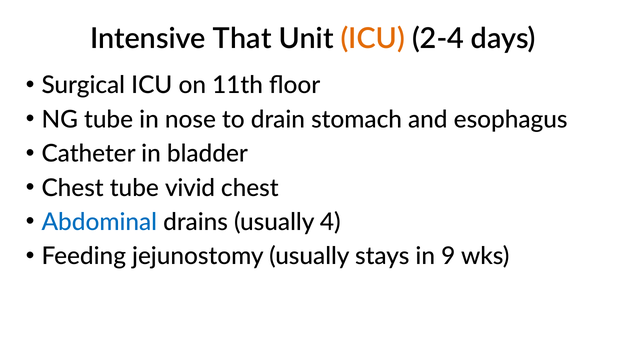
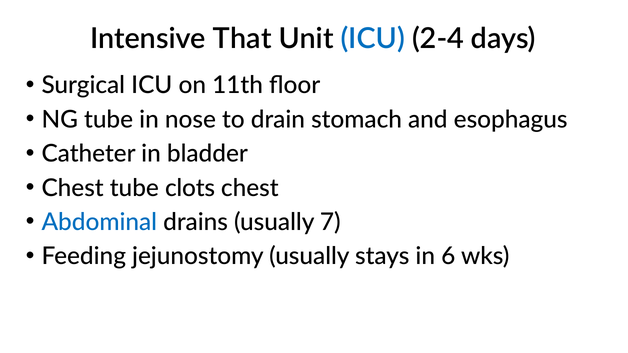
ICU at (373, 39) colour: orange -> blue
vivid: vivid -> clots
4: 4 -> 7
9: 9 -> 6
